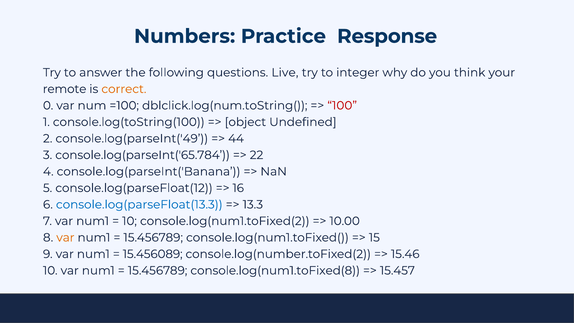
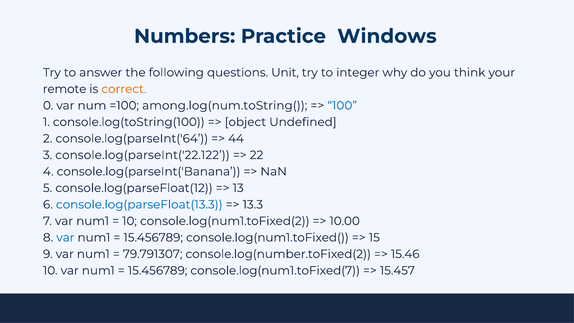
Response: Response -> Windows
Live: Live -> Unit
dblclick.log(num.toString(: dblclick.log(num.toString( -> among.log(num.toString(
100 colour: red -> blue
console.log(parseInt('49: console.log(parseInt('49 -> console.log(parseInt('64
console.log(parseInt('65.784: console.log(parseInt('65.784 -> console.log(parseInt('22.122
16: 16 -> 13
var at (65, 237) colour: orange -> blue
15.456089: 15.456089 -> 79.791307
console.log(num1.toFixed(8: console.log(num1.toFixed(8 -> console.log(num1.toFixed(7
